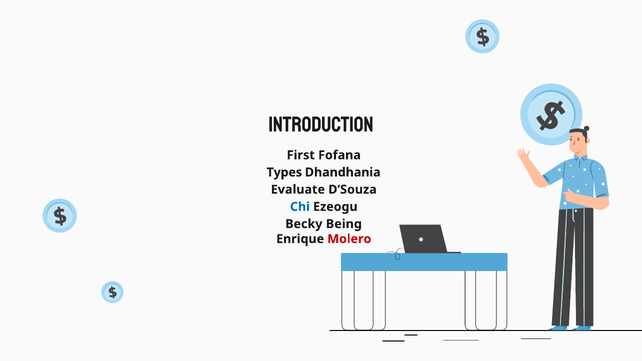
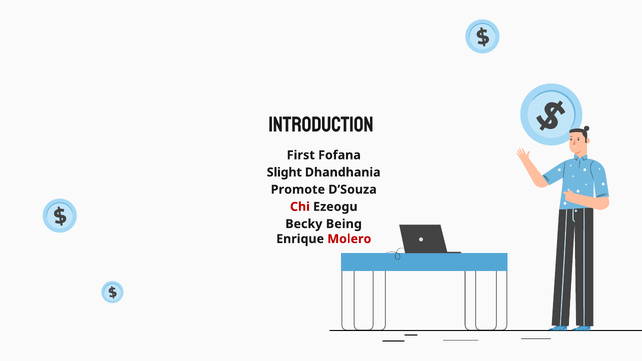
Types: Types -> Slight
Evaluate: Evaluate -> Promote
Chi colour: blue -> red
